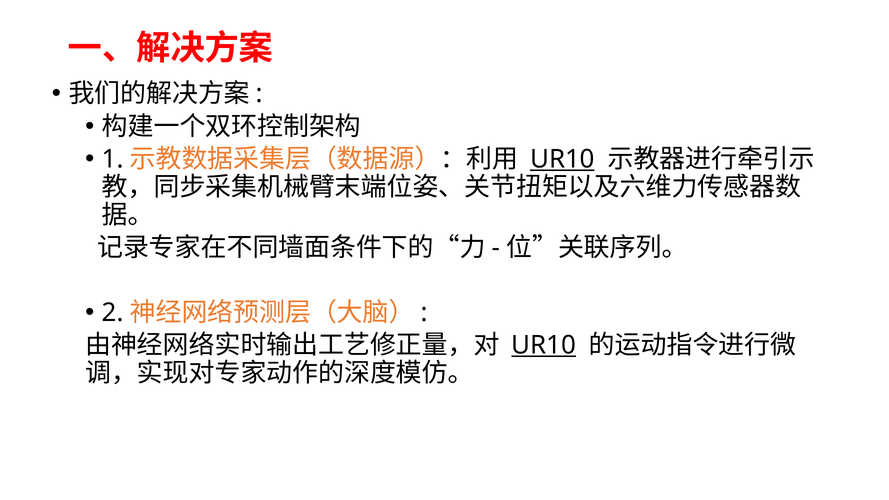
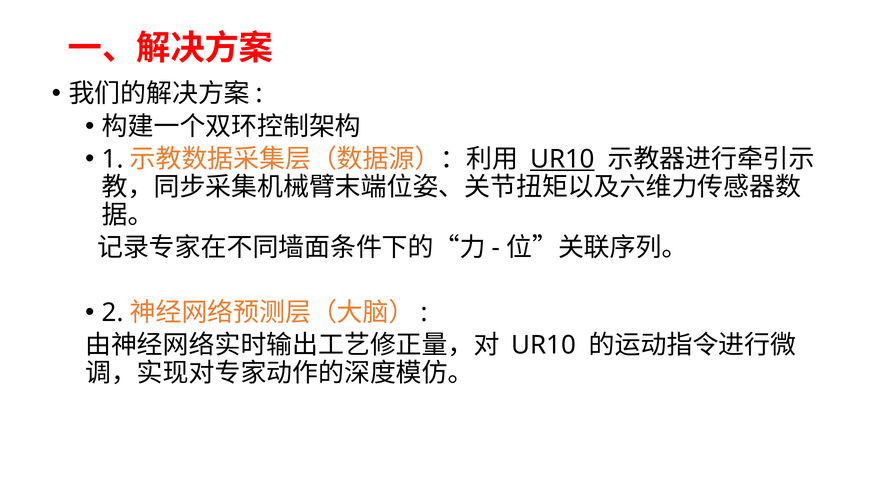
UR10 at (544, 345) underline: present -> none
